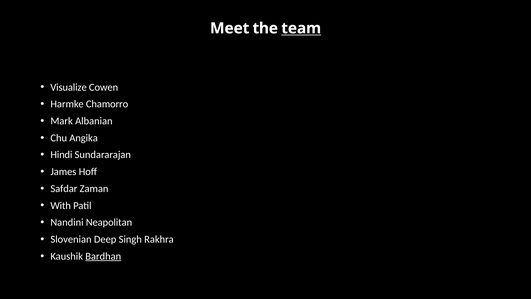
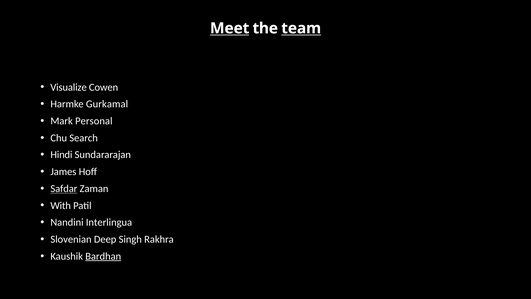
Meet underline: none -> present
Chamorro: Chamorro -> Gurkamal
Albanian: Albanian -> Personal
Angika: Angika -> Search
Safdar underline: none -> present
Neapolitan: Neapolitan -> Interlingua
